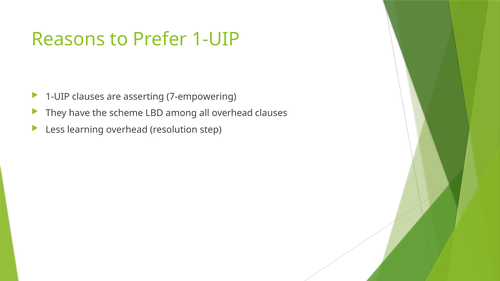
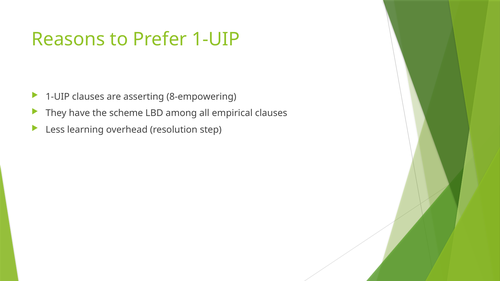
7-empowering: 7-empowering -> 8-empowering
all overhead: overhead -> empirical
